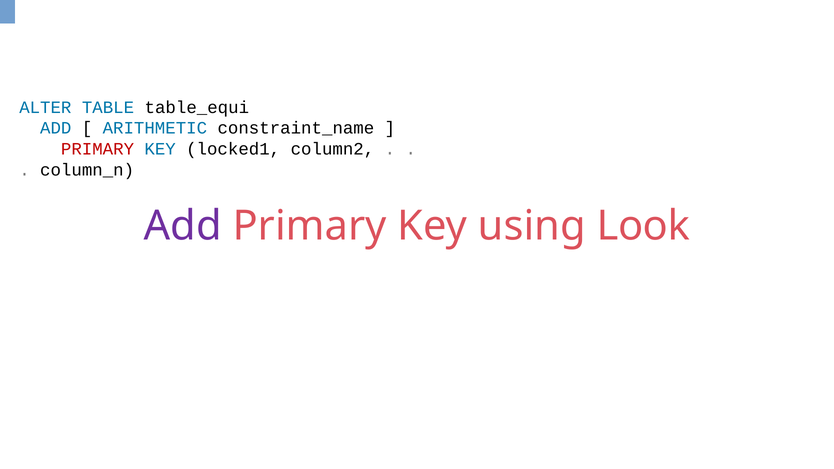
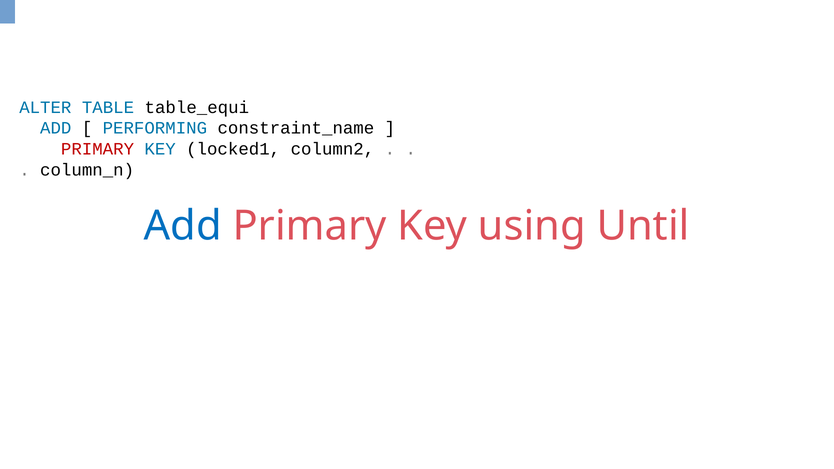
ARITHMETIC: ARITHMETIC -> PERFORMING
Add at (183, 226) colour: purple -> blue
Look: Look -> Until
